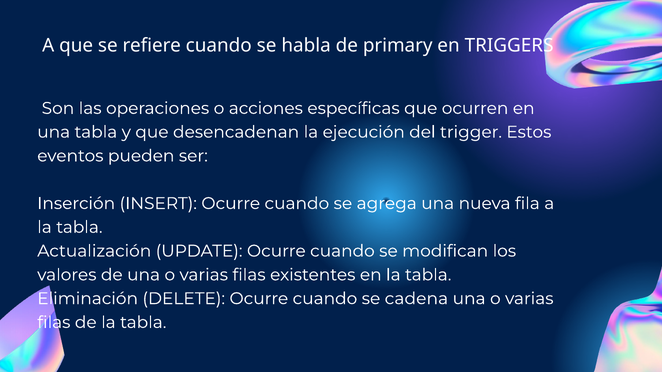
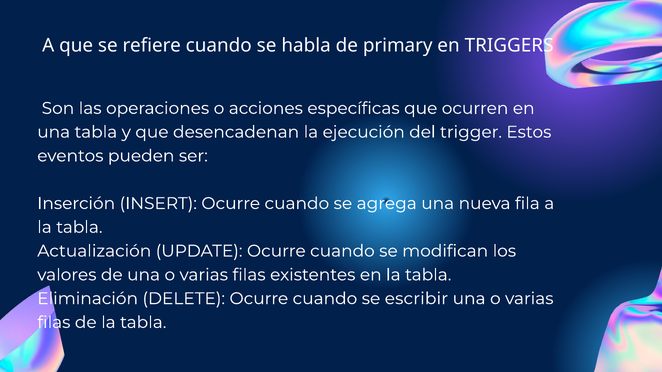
cadena: cadena -> escribir
